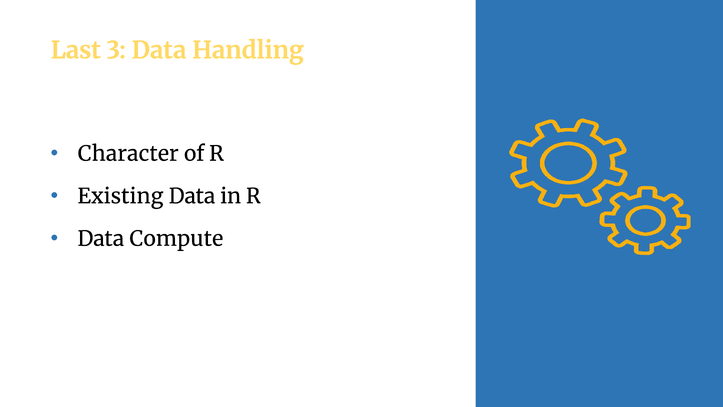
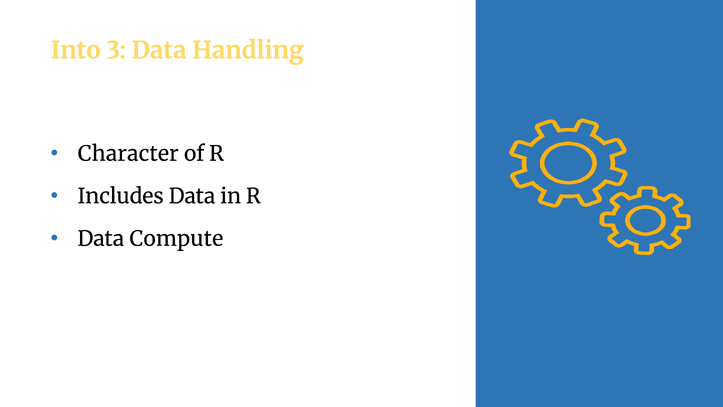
Last: Last -> Into
Existing: Existing -> Includes
